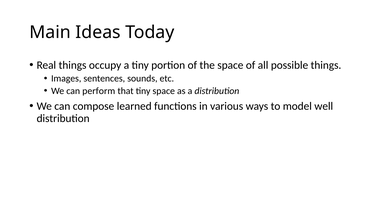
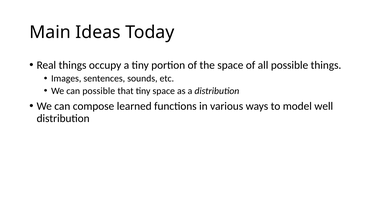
can perform: perform -> possible
